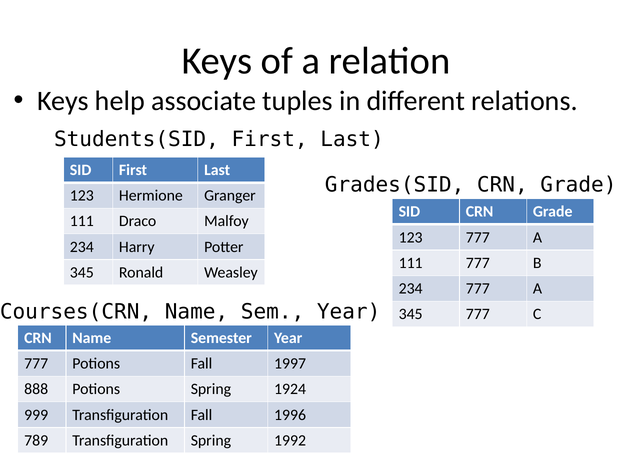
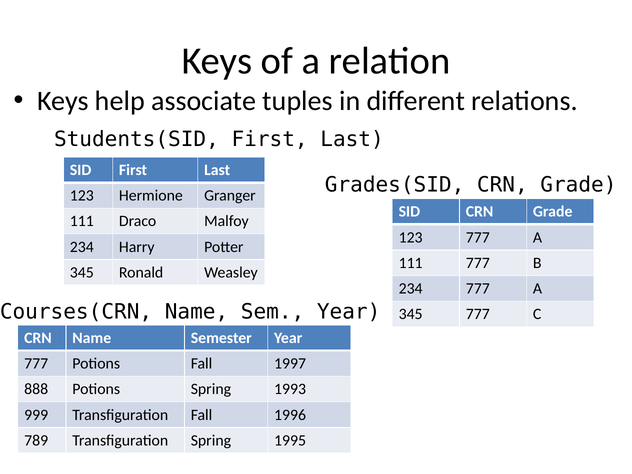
1924: 1924 -> 1993
1992: 1992 -> 1995
